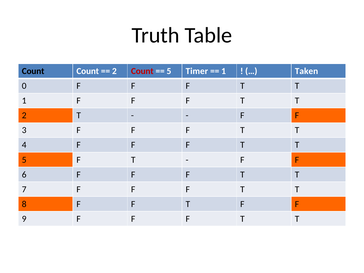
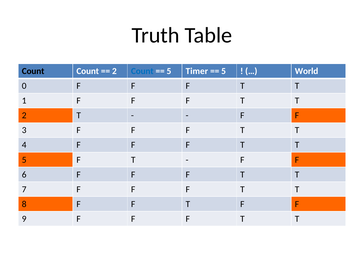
Count at (142, 71) colour: red -> blue
1 at (224, 71): 1 -> 5
Taken: Taken -> World
